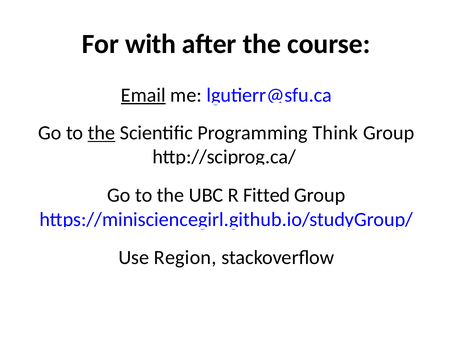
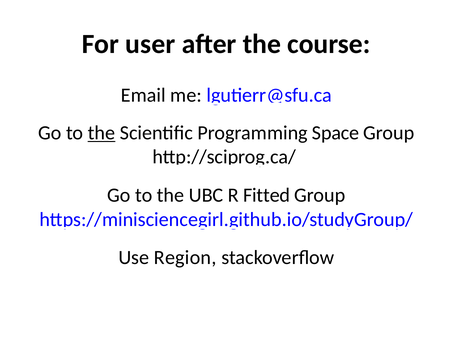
with: with -> user
Email underline: present -> none
Think: Think -> Space
